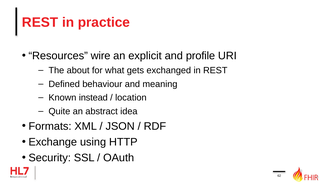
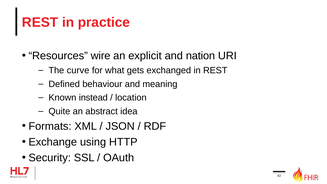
profile: profile -> nation
about: about -> curve
